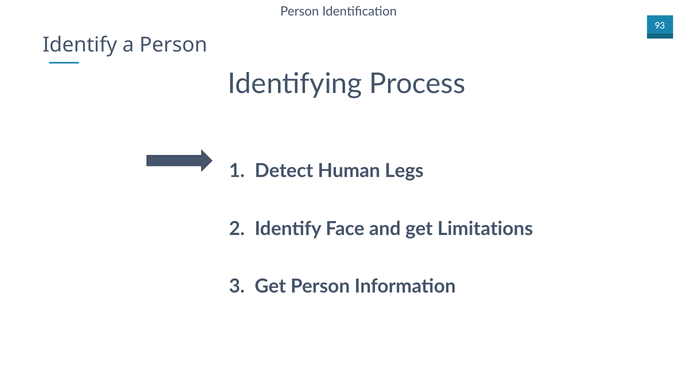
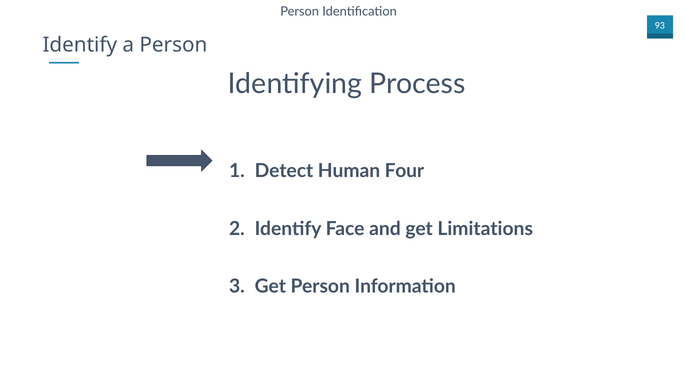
Legs: Legs -> Four
